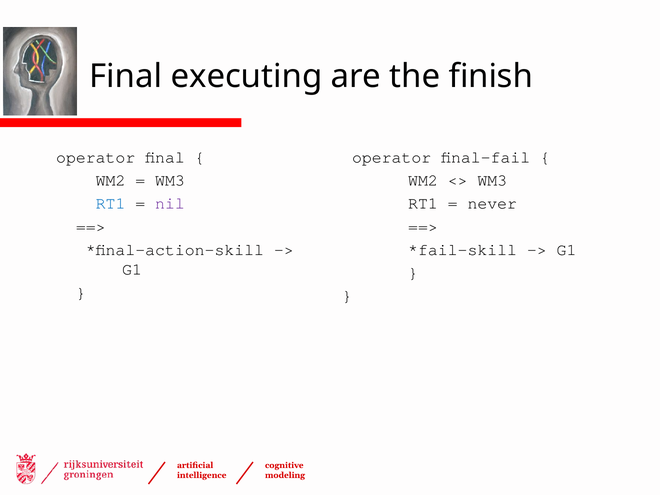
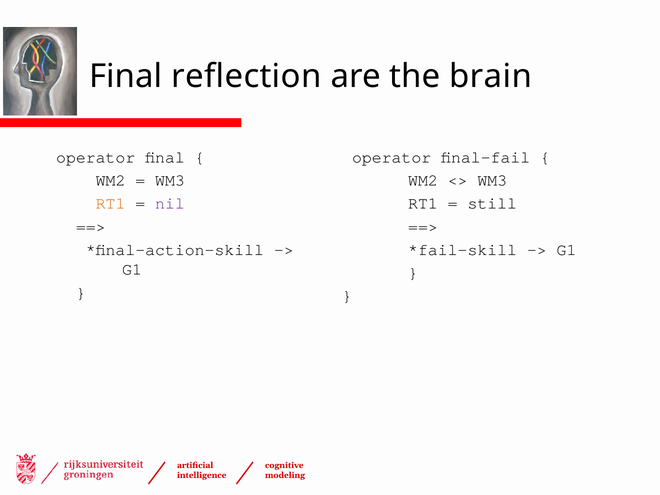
executing: executing -> reflection
finish: finish -> brain
RT1 at (111, 204) colour: blue -> orange
never: never -> still
